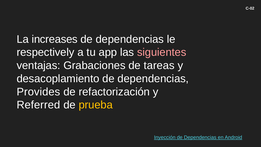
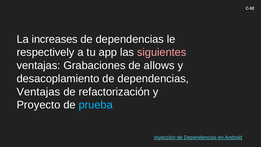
tareas: tareas -> allows
Provides at (38, 92): Provides -> Ventajas
Referred: Referred -> Proyecto
prueba colour: yellow -> light blue
